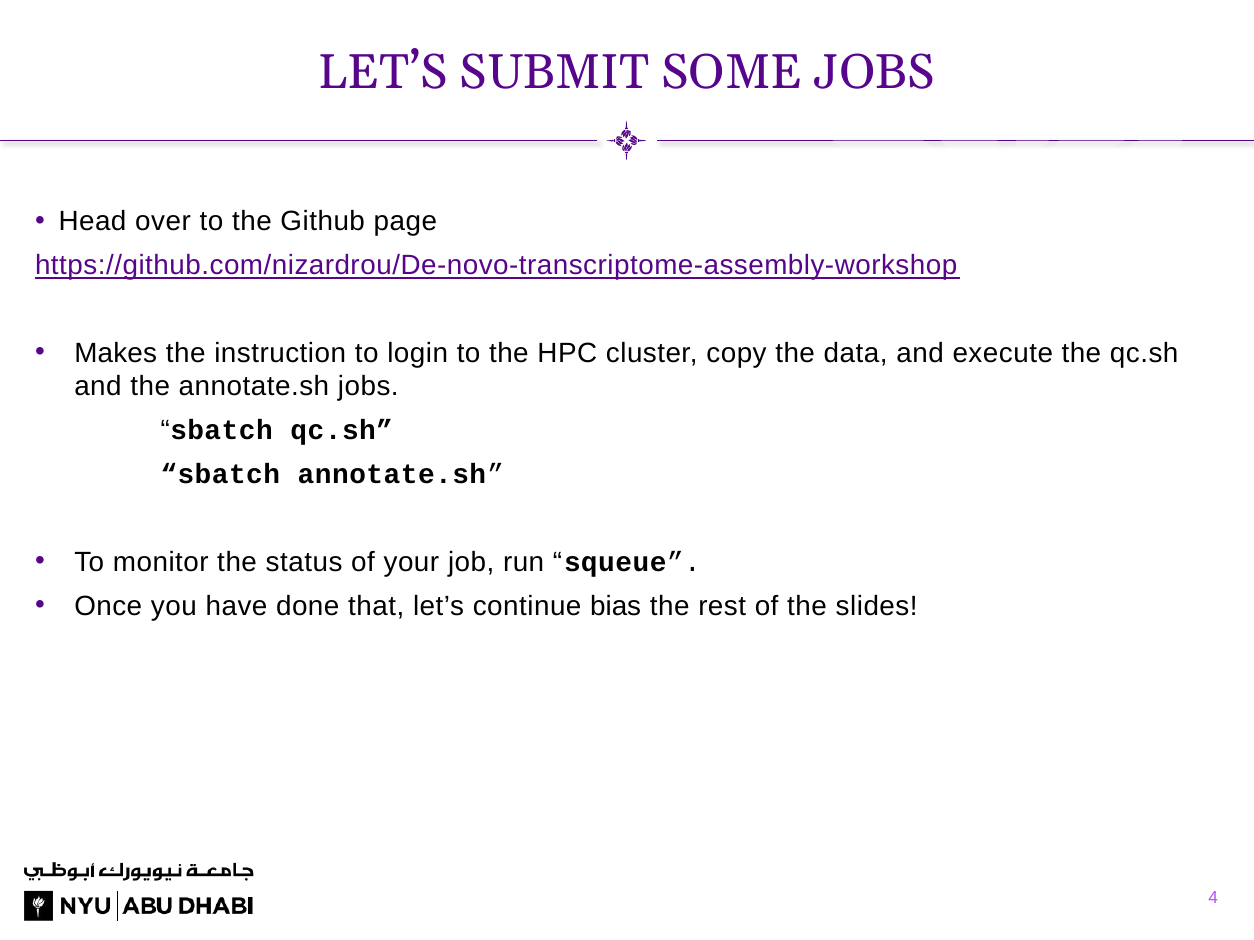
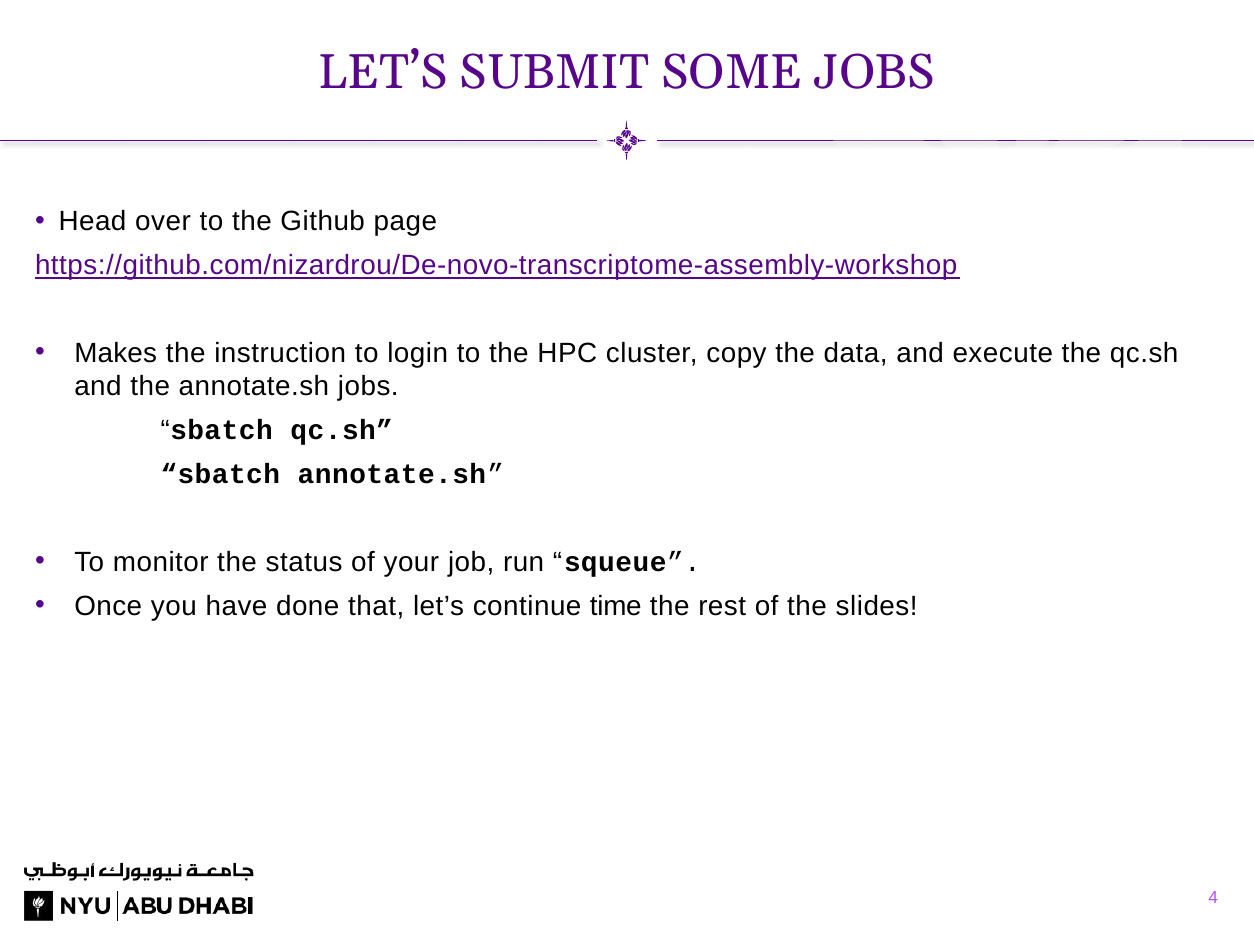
bias: bias -> time
